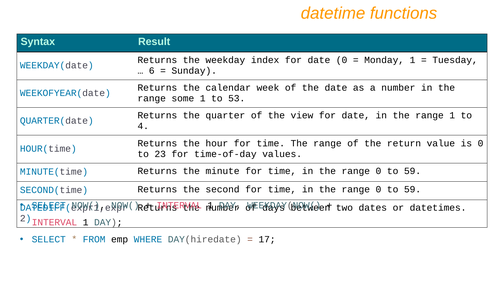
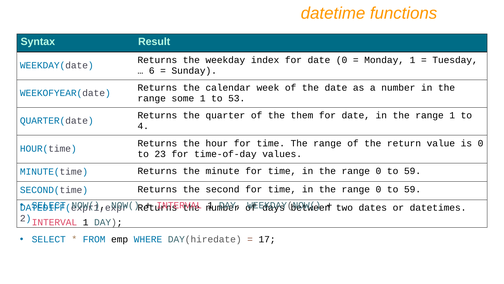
view: view -> them
